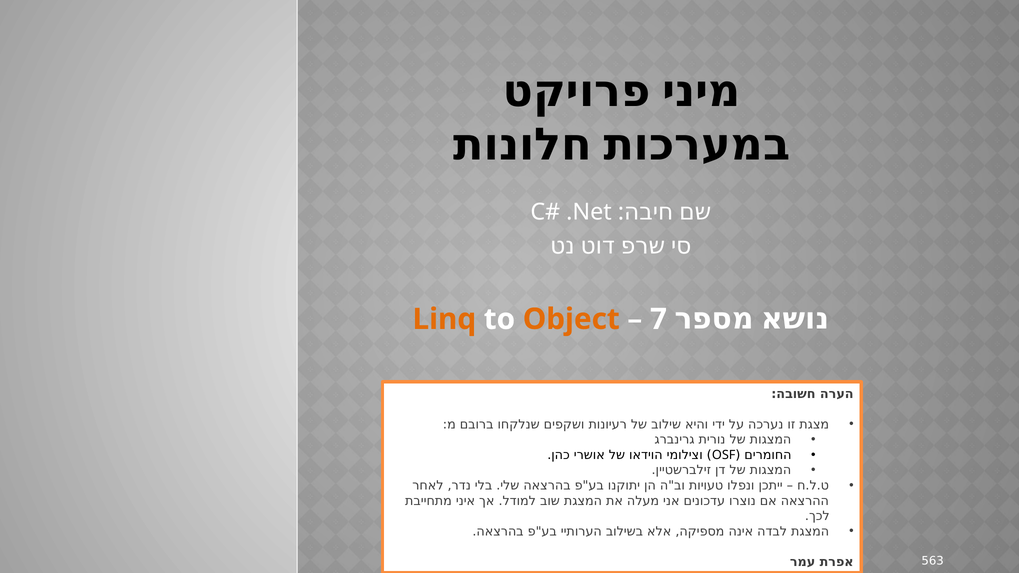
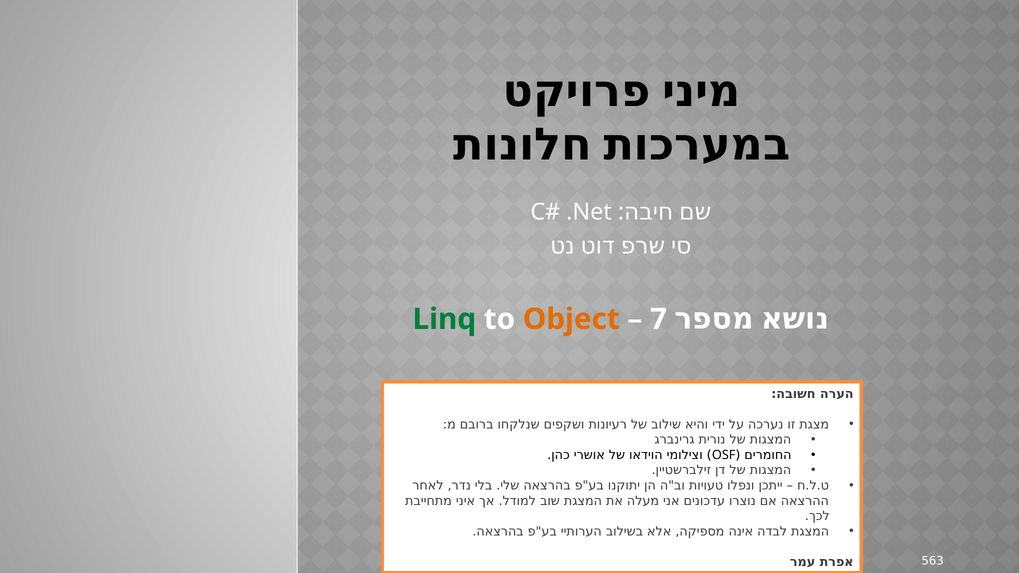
Linq colour: orange -> green
